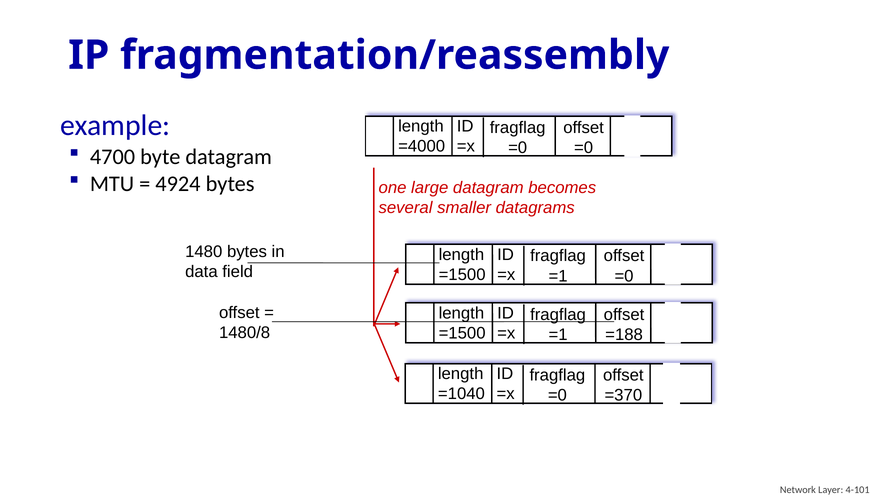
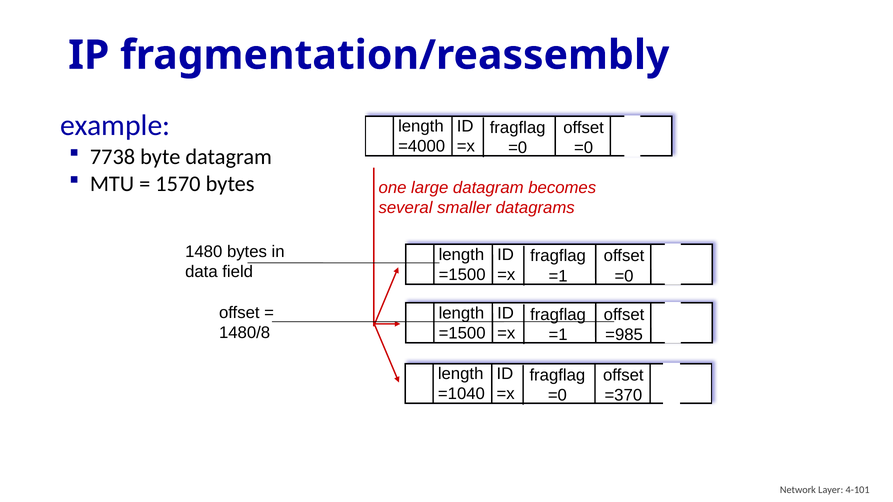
4700: 4700 -> 7738
4924: 4924 -> 1570
=188: =188 -> =985
